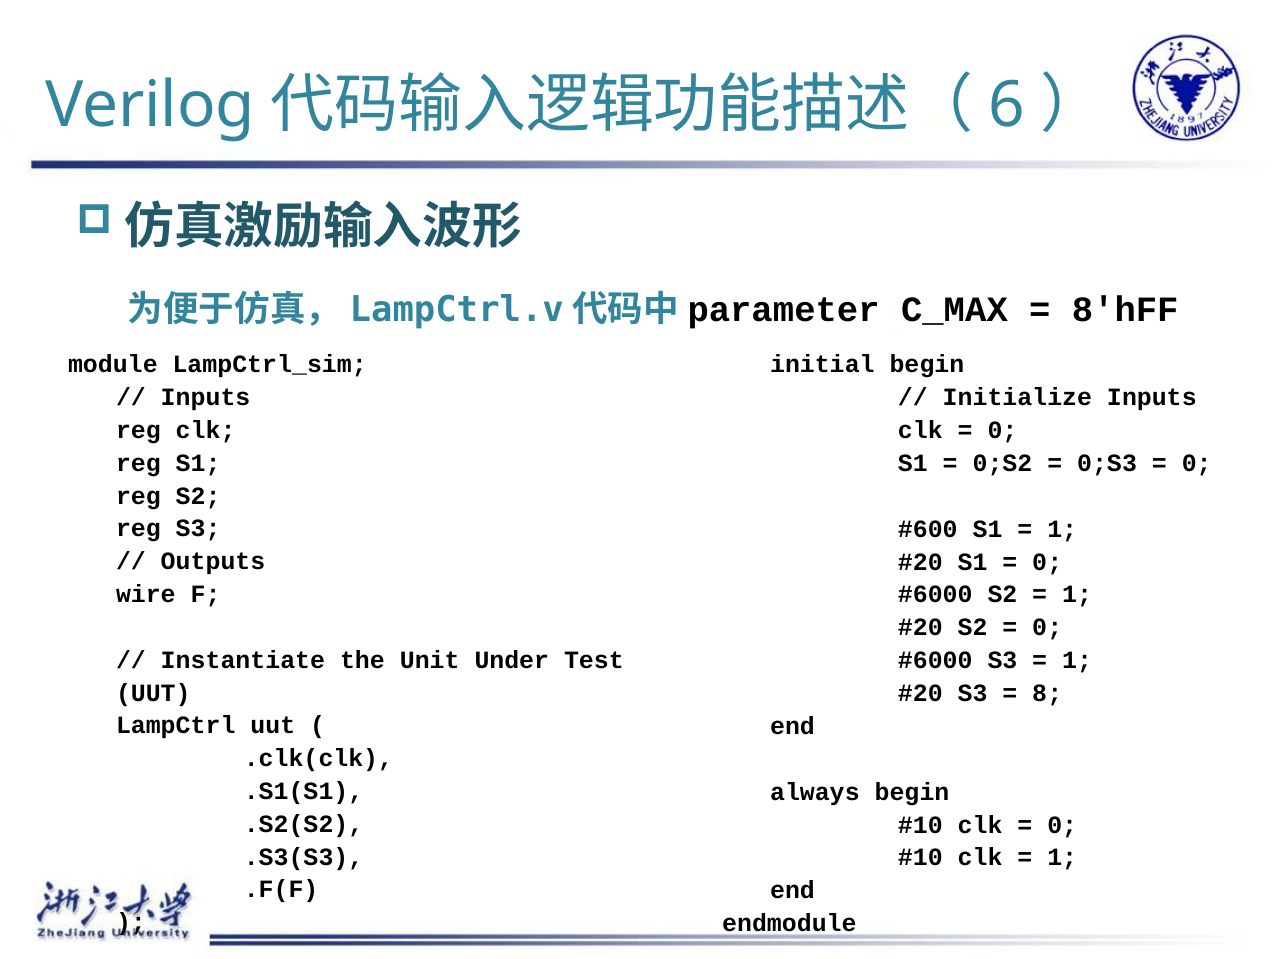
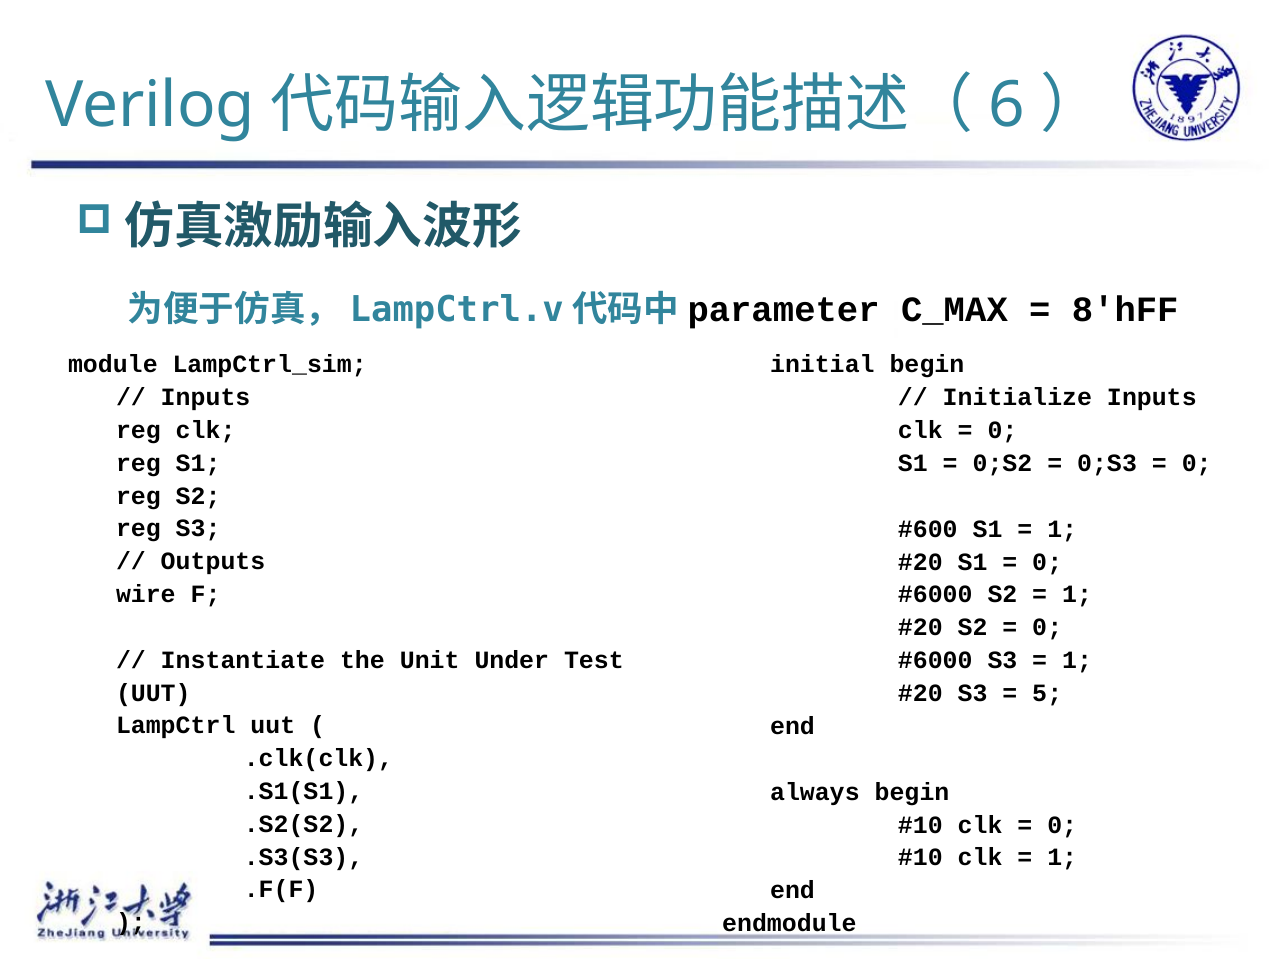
8: 8 -> 5
